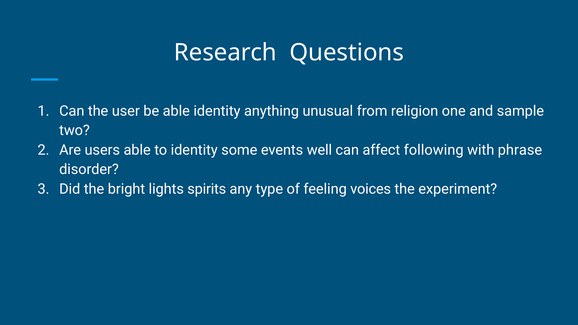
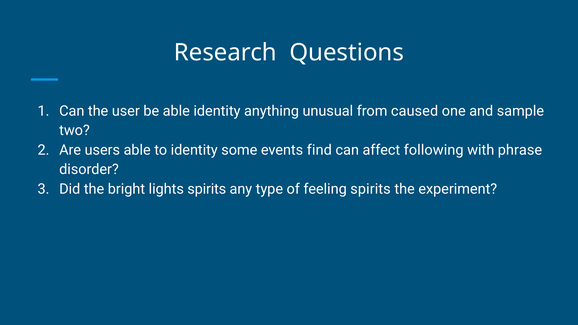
religion: religion -> caused
well: well -> find
feeling voices: voices -> spirits
